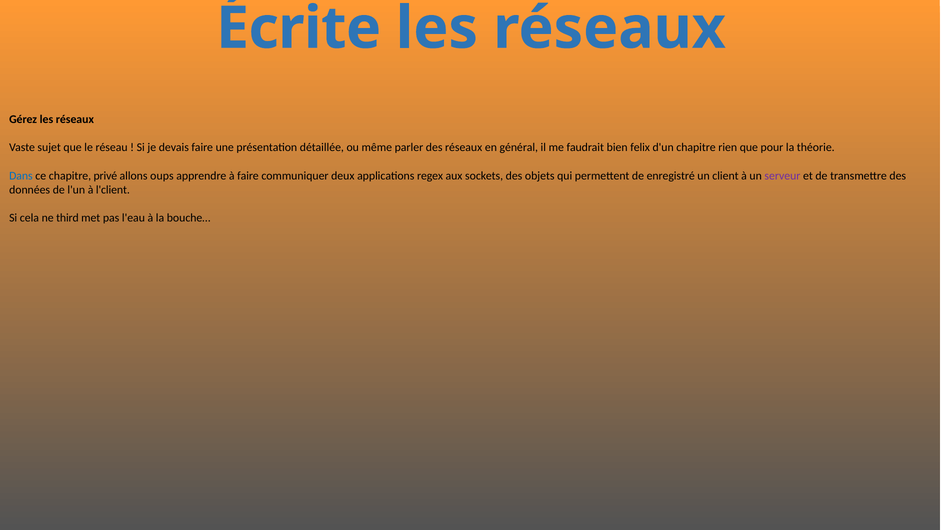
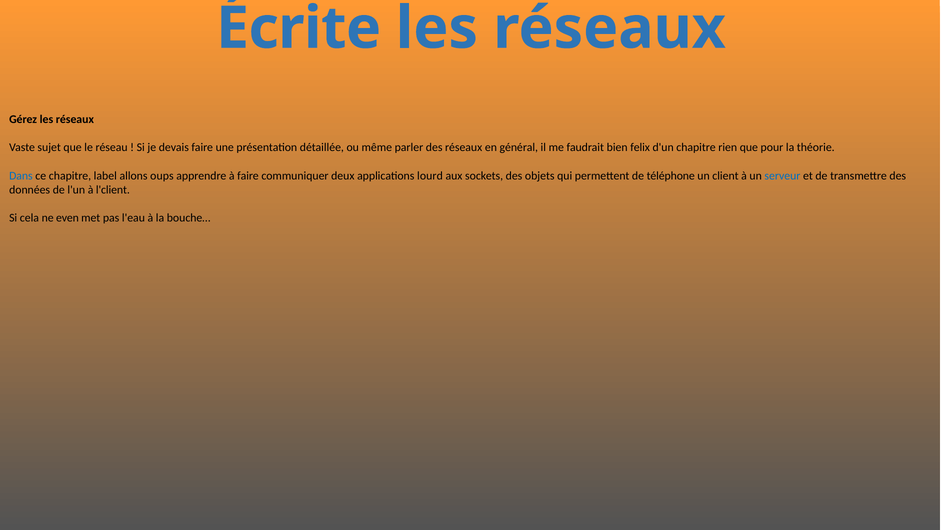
privé: privé -> label
regex: regex -> lourd
enregistré: enregistré -> téléphone
serveur colour: purple -> blue
third: third -> even
